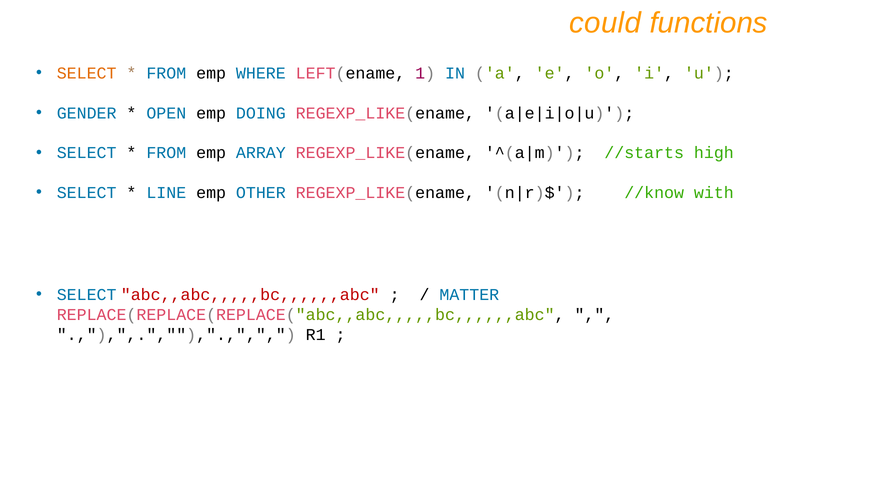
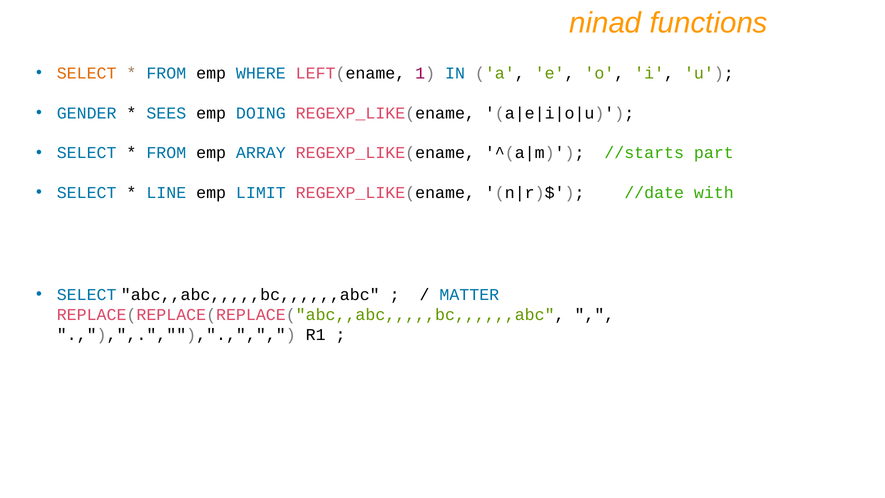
could: could -> ninad
OPEN: OPEN -> SEES
high: high -> part
OTHER: OTHER -> LIMIT
//know: //know -> //date
abc,,abc,,,,,bc,,,,,,abc colour: red -> black
